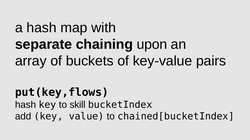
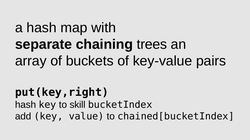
upon: upon -> trees
put(key,flows: put(key,flows -> put(key,right
